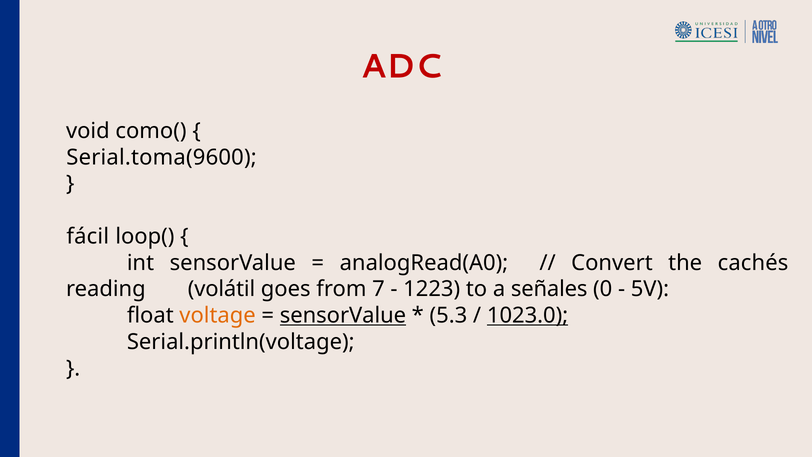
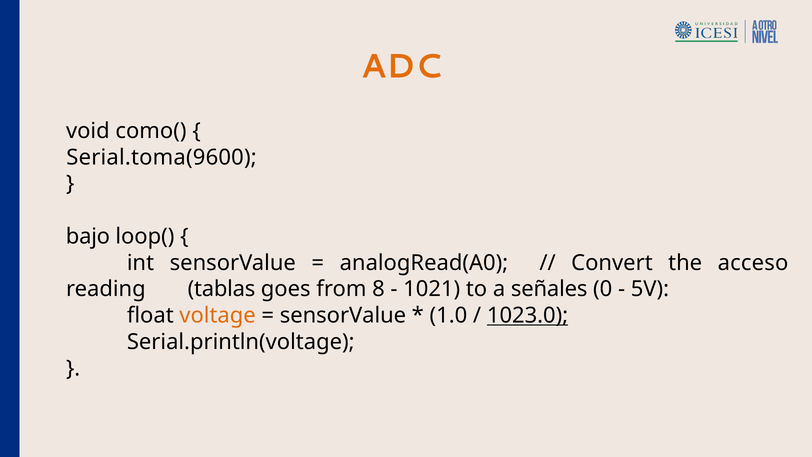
ADC colour: red -> orange
fácil: fácil -> bajo
cachés: cachés -> acceso
volátil: volátil -> tablas
7: 7 -> 8
1223: 1223 -> 1021
sensorValue at (343, 315) underline: present -> none
5.3: 5.3 -> 1.0
